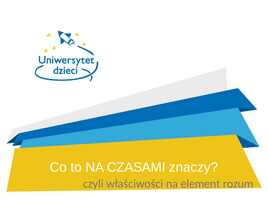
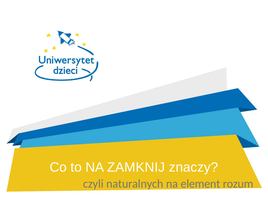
CZASAMI: CZASAMI -> ZAMKNIJ
właściwości: właściwości -> naturalnych
